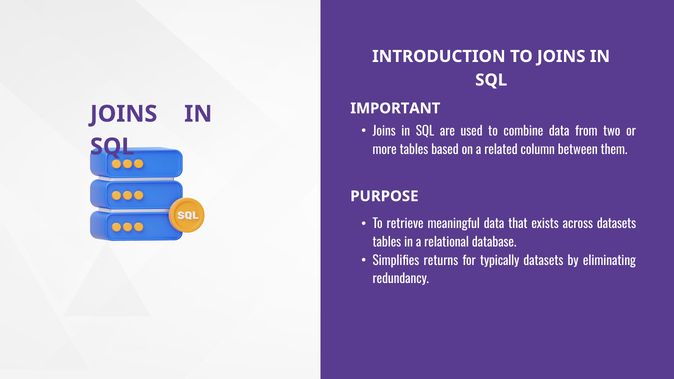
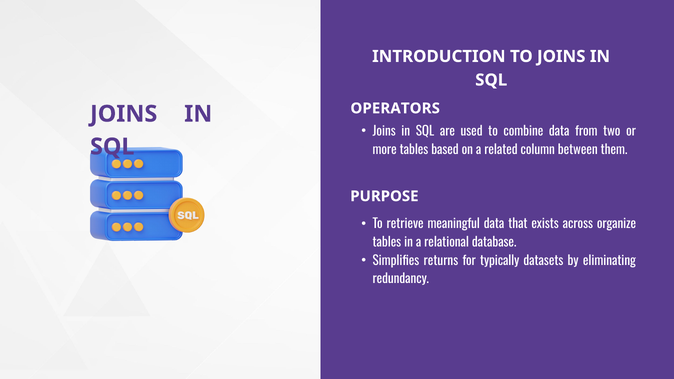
IMPORTANT: IMPORTANT -> OPERATORS
across datasets: datasets -> organize
